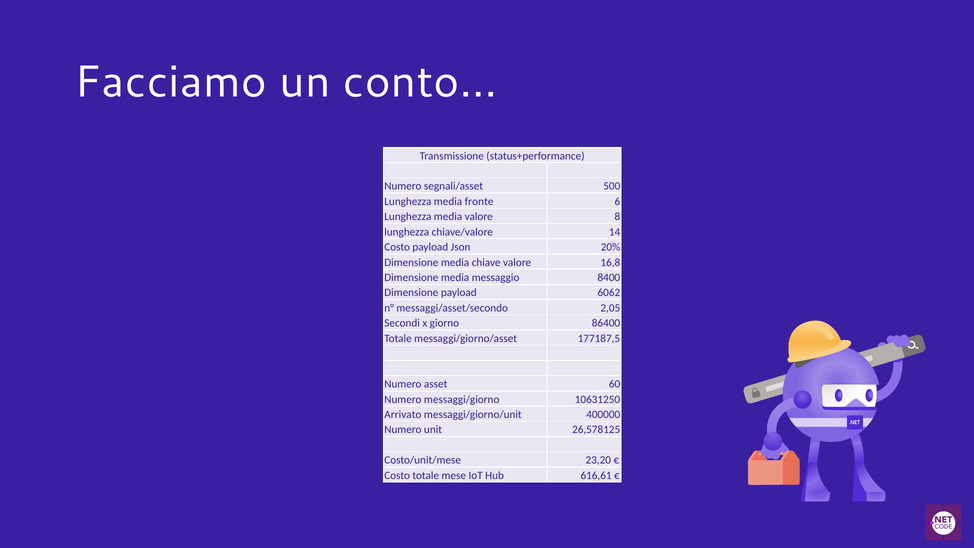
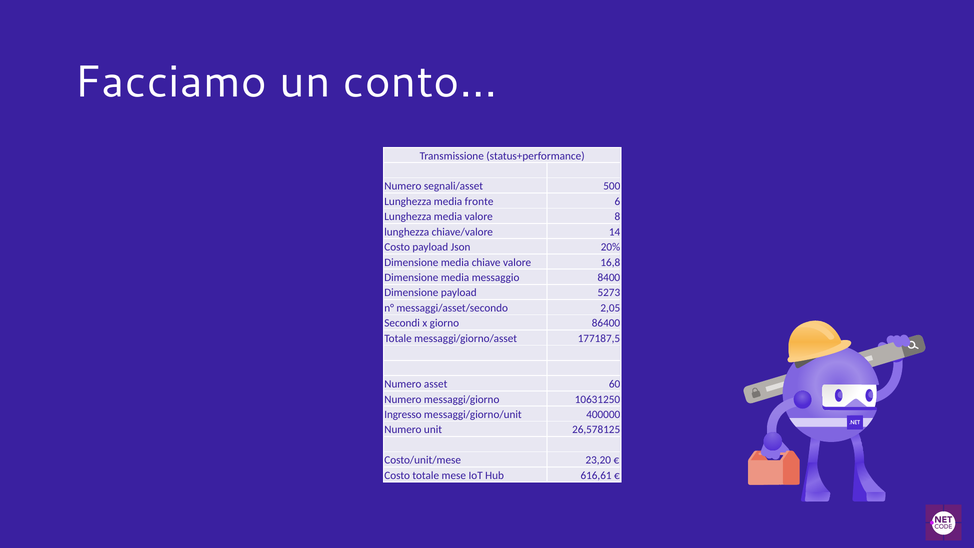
6062: 6062 -> 5273
Arrivato: Arrivato -> Ingresso
